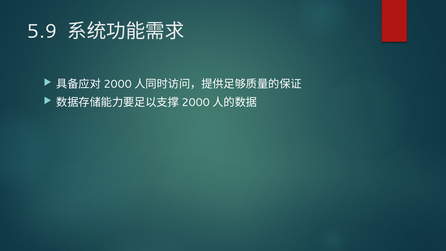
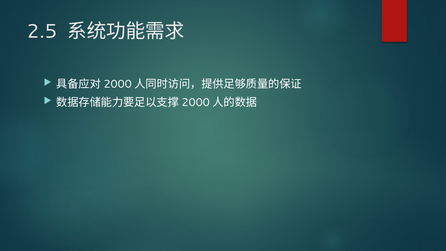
5.9: 5.9 -> 2.5
